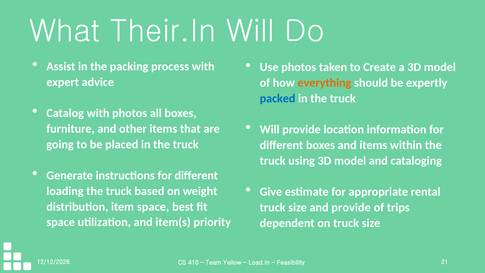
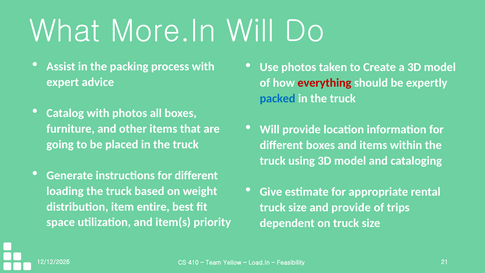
Their.In: Their.In -> More.In
everything colour: orange -> red
item space: space -> entire
